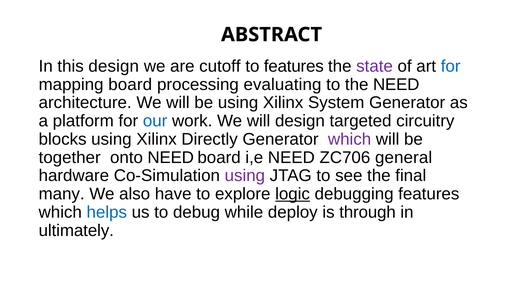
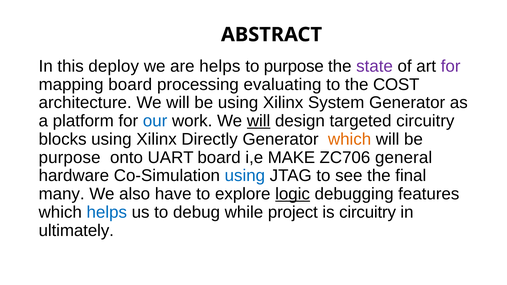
this design: design -> deploy
are cutoff: cutoff -> helps
to features: features -> purpose
for at (451, 66) colour: blue -> purple
the NEED: NEED -> COST
will at (259, 121) underline: none -> present
which at (350, 139) colour: purple -> orange
together at (70, 158): together -> purpose
onto NEED: NEED -> UART
i,e NEED: NEED -> MAKE
using at (245, 176) colour: purple -> blue
deploy: deploy -> project
is through: through -> circuitry
